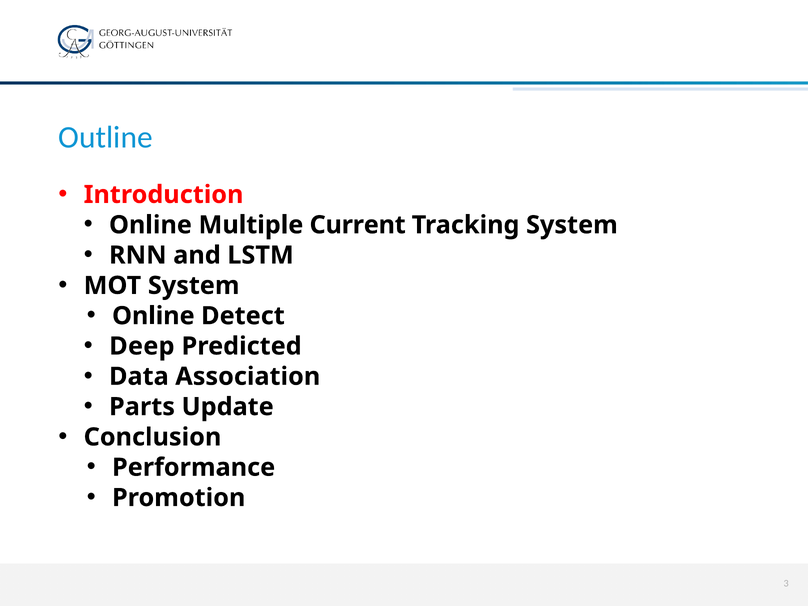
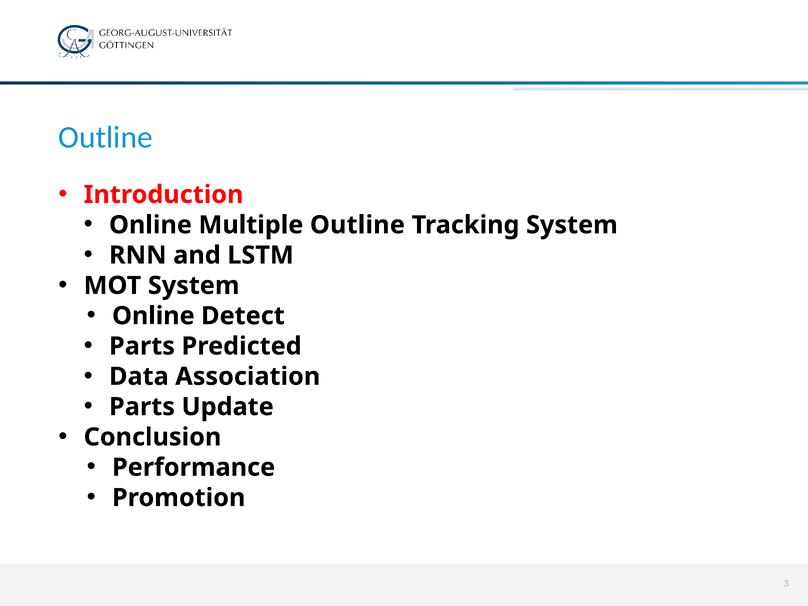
Multiple Current: Current -> Outline
Deep at (142, 346): Deep -> Parts
